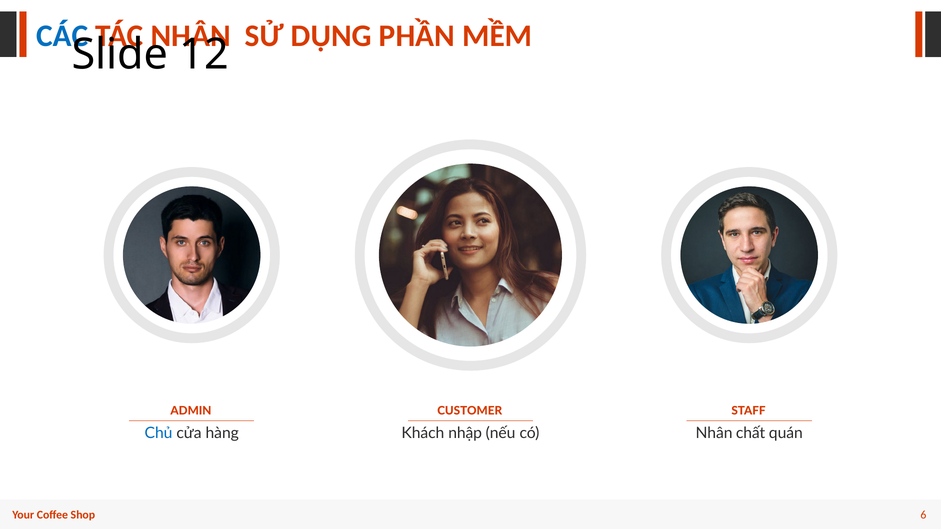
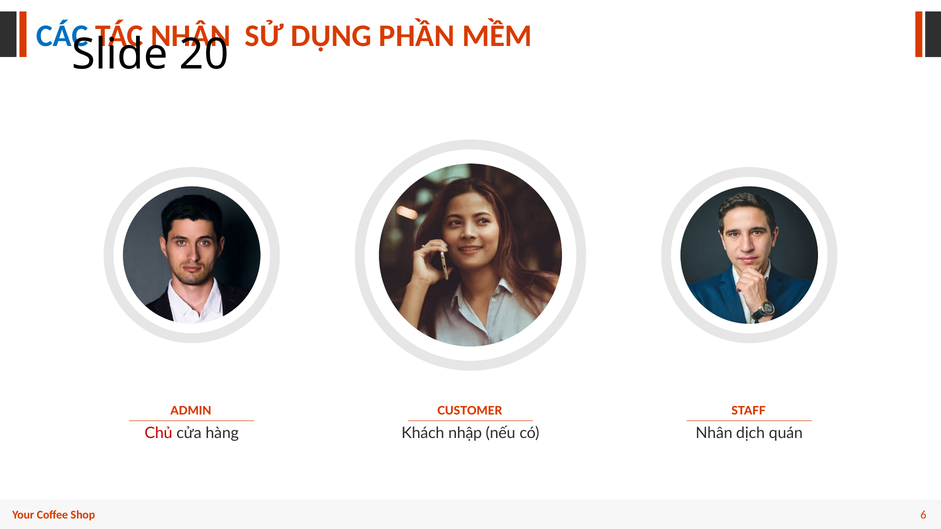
12: 12 -> 20
Chủ colour: blue -> red
chất: chất -> dịch
